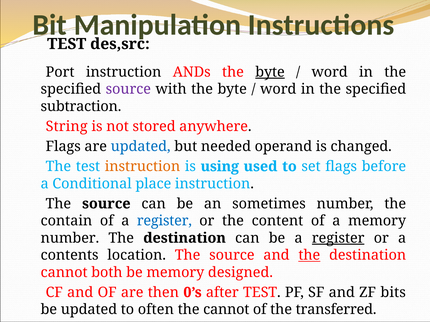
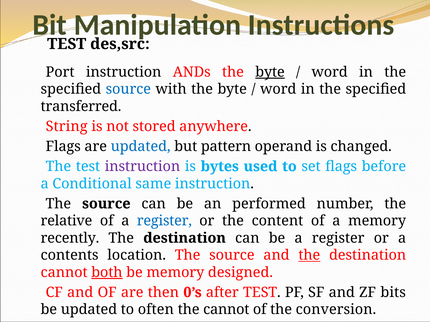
source at (128, 89) colour: purple -> blue
subtraction: subtraction -> transferred
needed: needed -> pattern
instruction at (142, 167) colour: orange -> purple
using: using -> bytes
place: place -> same
sometimes: sometimes -> performed
contain: contain -> relative
number at (70, 238): number -> recently
register at (338, 238) underline: present -> none
both underline: none -> present
transferred: transferred -> conversion
